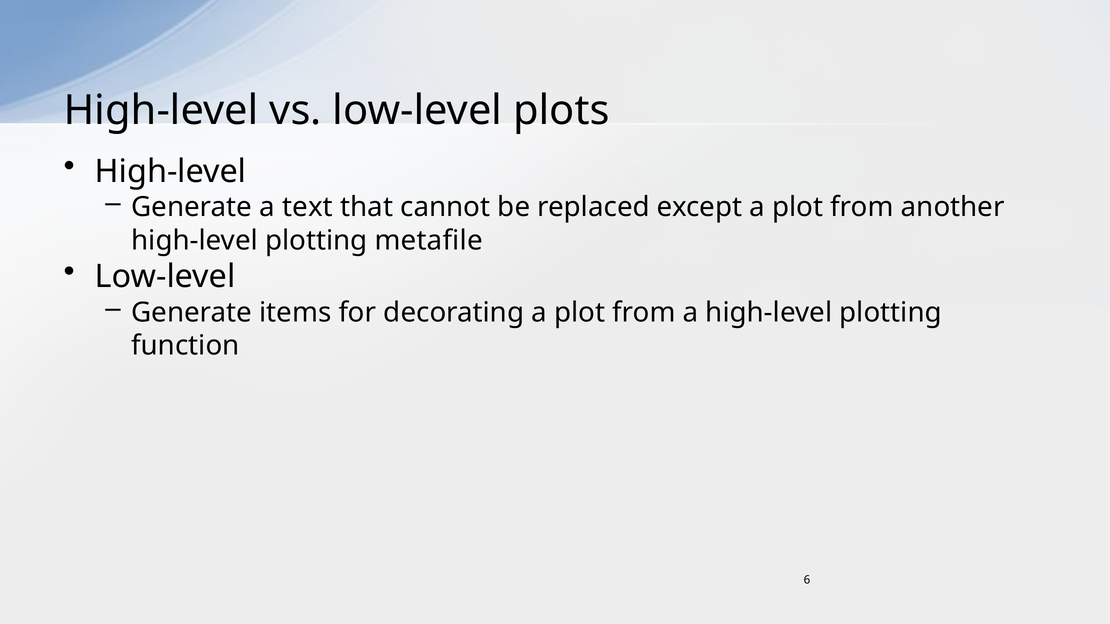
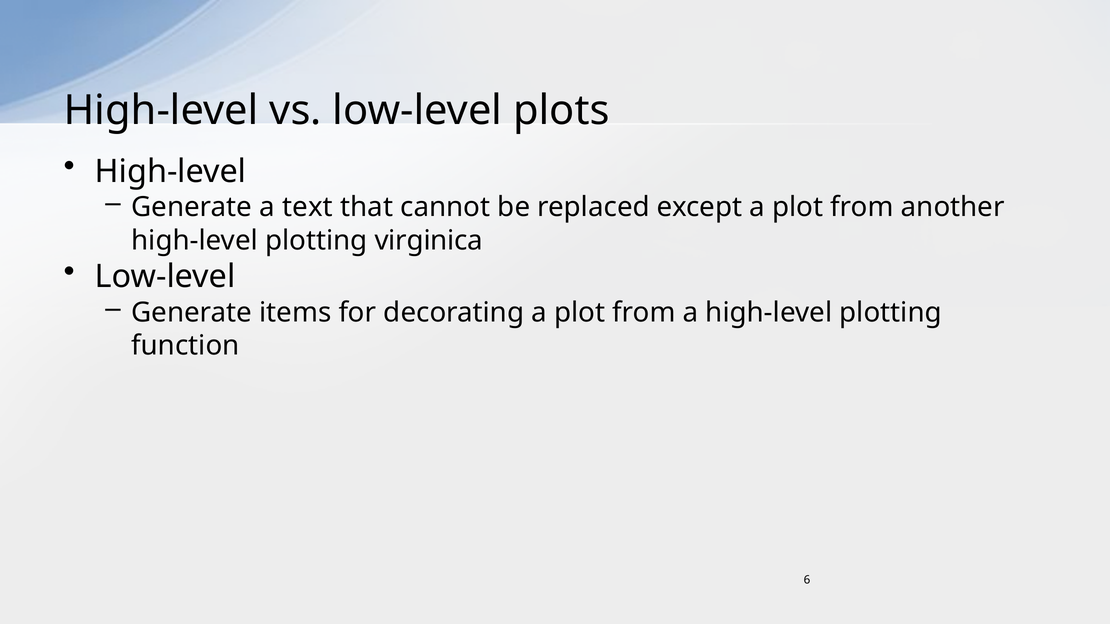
metafile: metafile -> virginica
